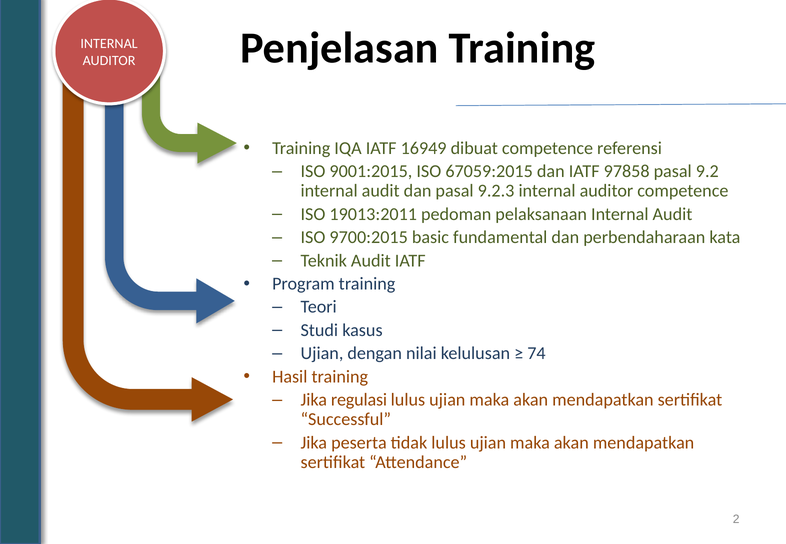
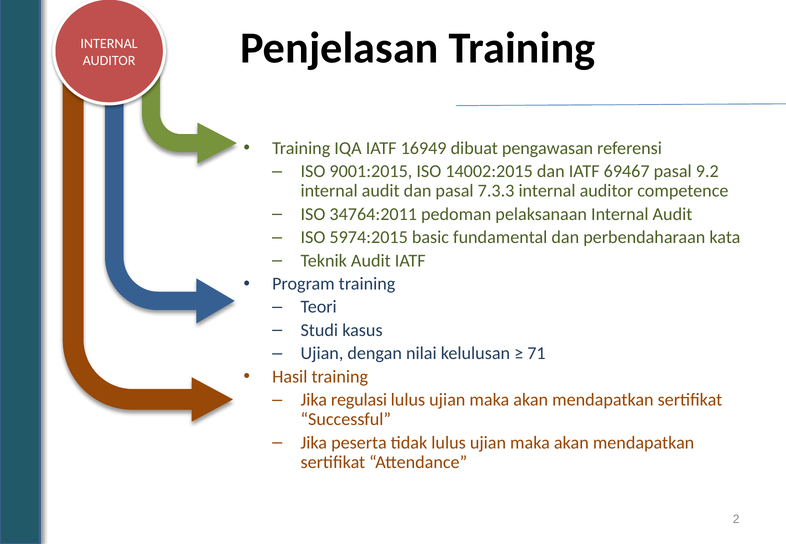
dibuat competence: competence -> pengawasan
67059:2015: 67059:2015 -> 14002:2015
97858: 97858 -> 69467
9.2.3: 9.2.3 -> 7.3.3
19013:2011: 19013:2011 -> 34764:2011
9700:2015: 9700:2015 -> 5974:2015
74: 74 -> 71
